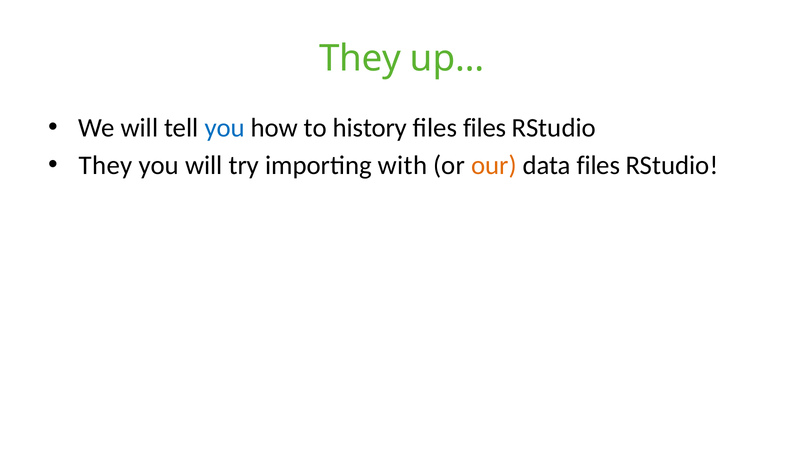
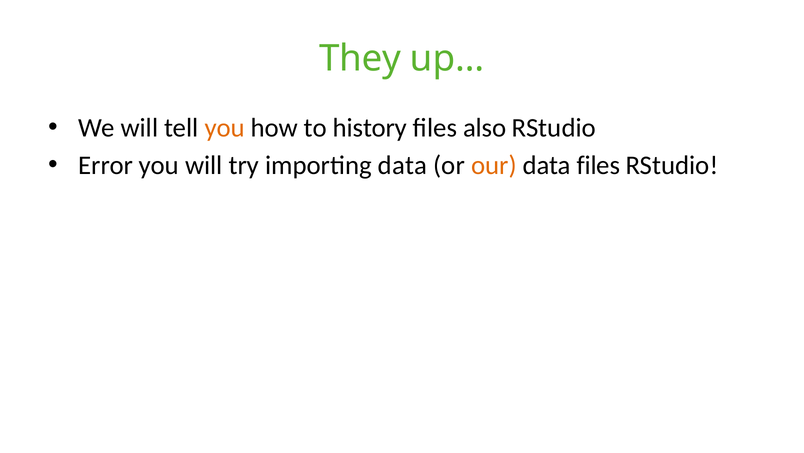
you at (225, 128) colour: blue -> orange
files files: files -> also
They at (106, 165): They -> Error
importing with: with -> data
